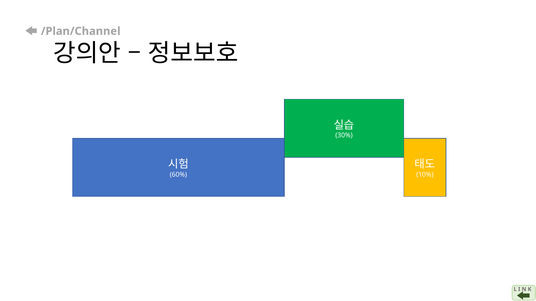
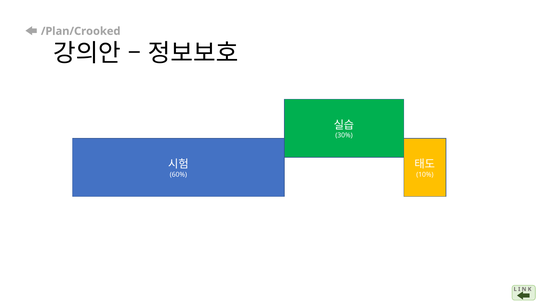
/Plan/Channel: /Plan/Channel -> /Plan/Crooked
